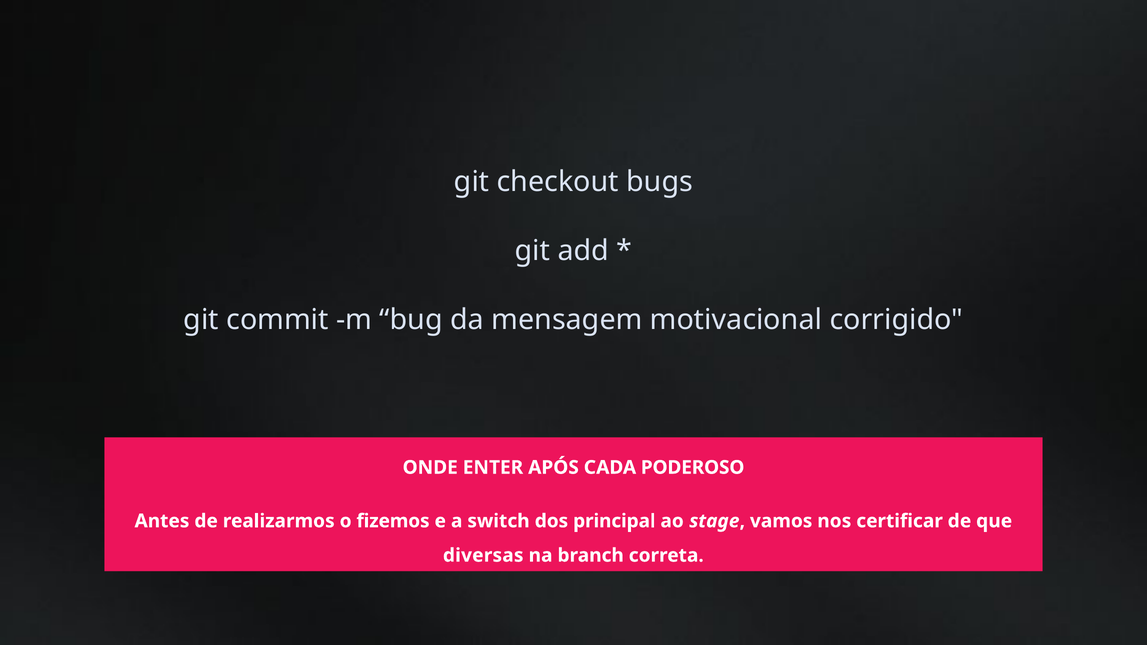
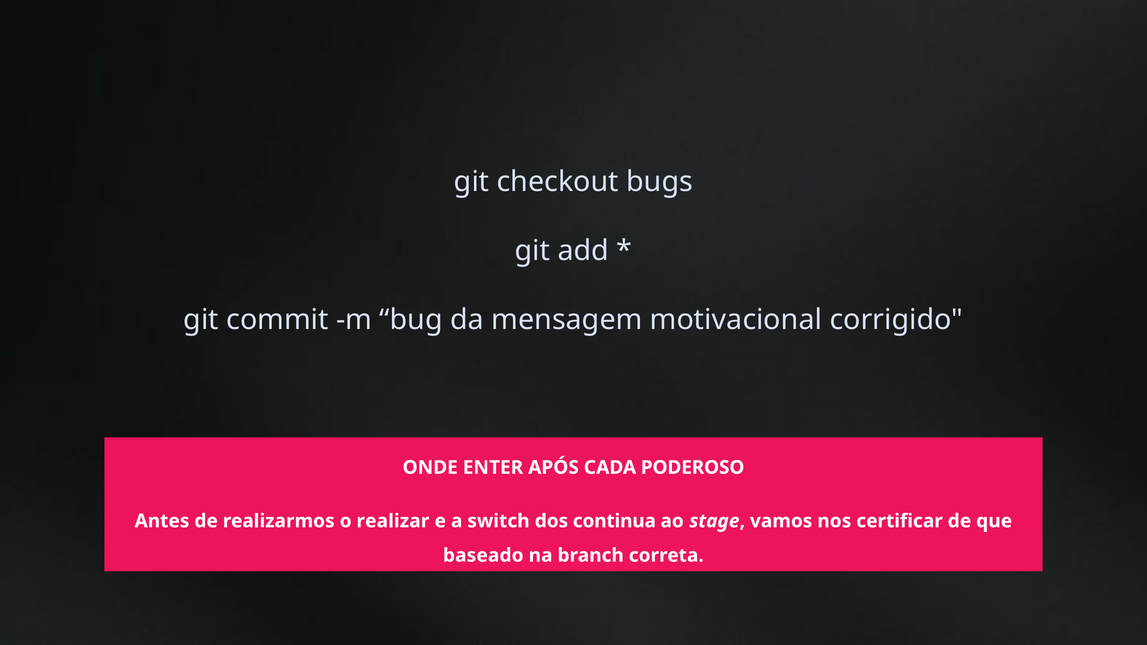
fizemos: fizemos -> realizar
principal: principal -> continua
diversas: diversas -> baseado
